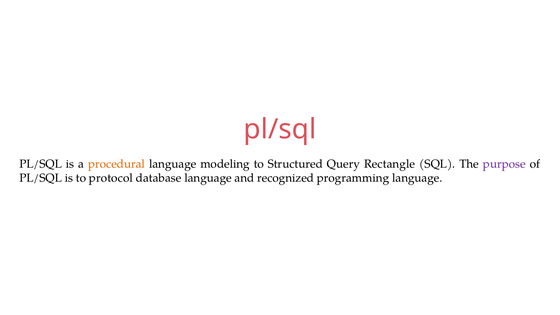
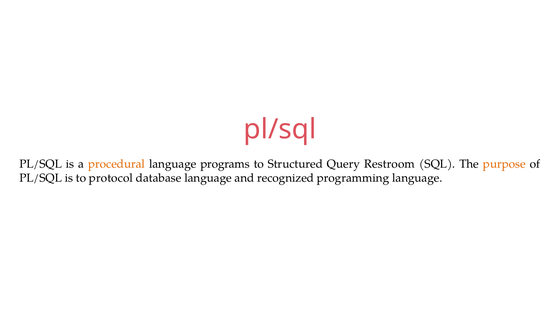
modeling: modeling -> programs
Rectangle: Rectangle -> Restroom
purpose colour: purple -> orange
